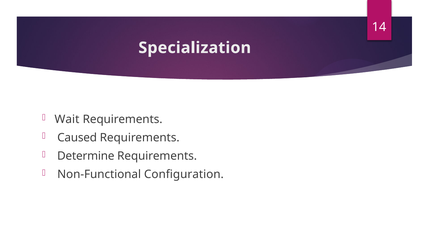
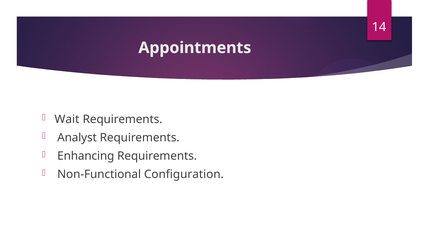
Specialization: Specialization -> Appointments
Caused: Caused -> Analyst
Determine: Determine -> Enhancing
